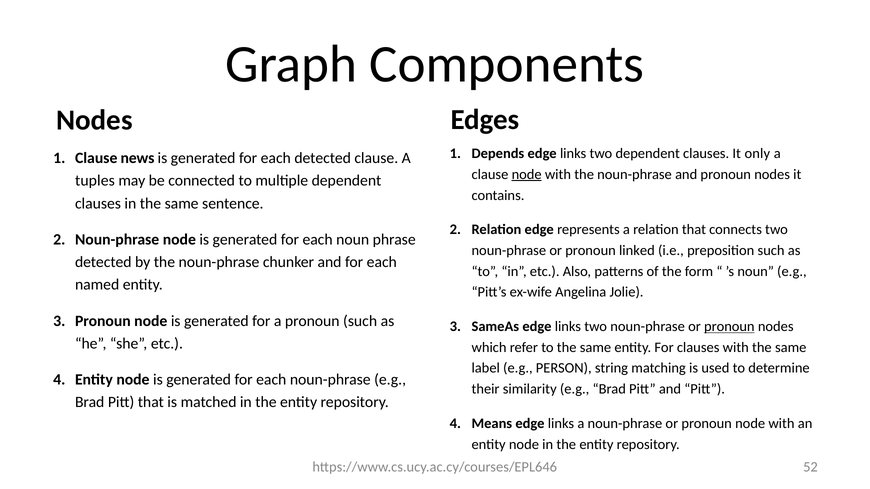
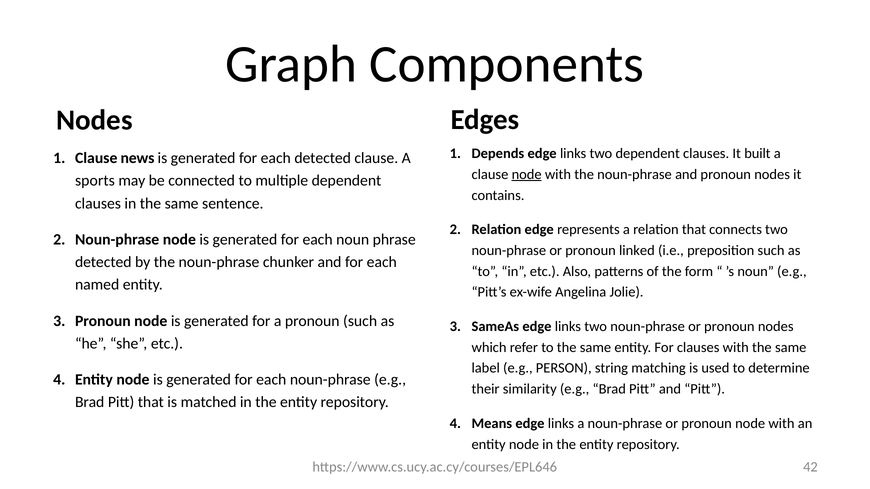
only: only -> built
tuples: tuples -> sports
pronoun at (729, 327) underline: present -> none
52: 52 -> 42
